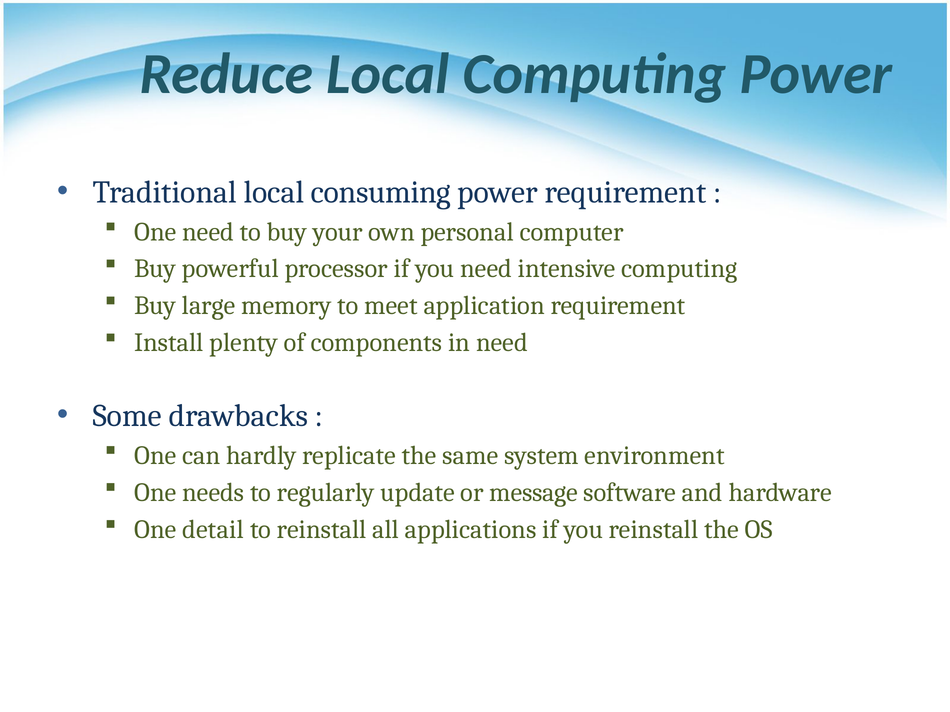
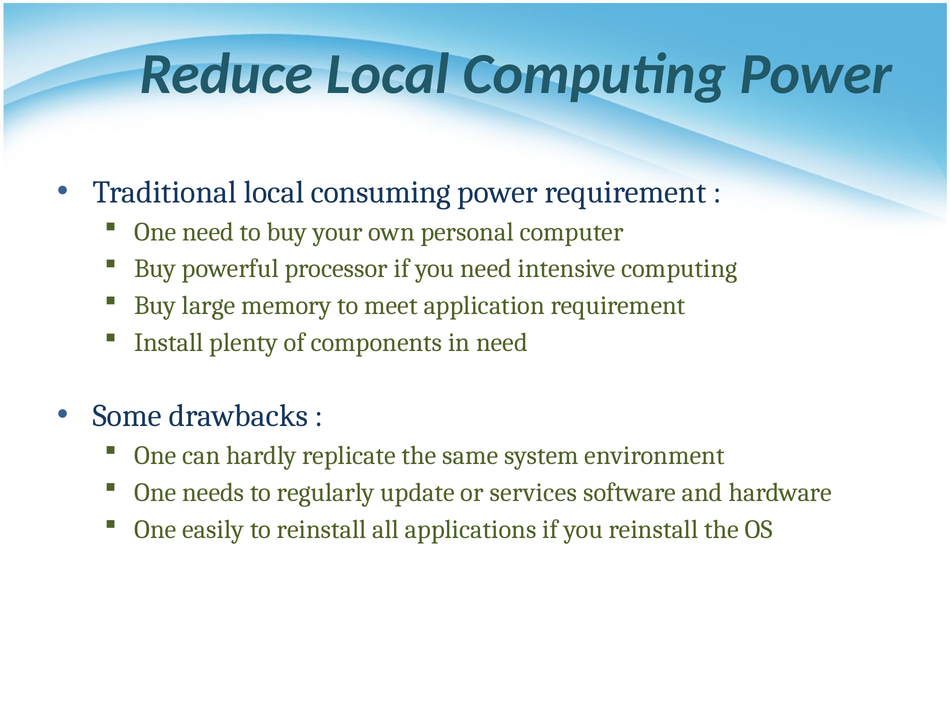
message: message -> services
detail: detail -> easily
